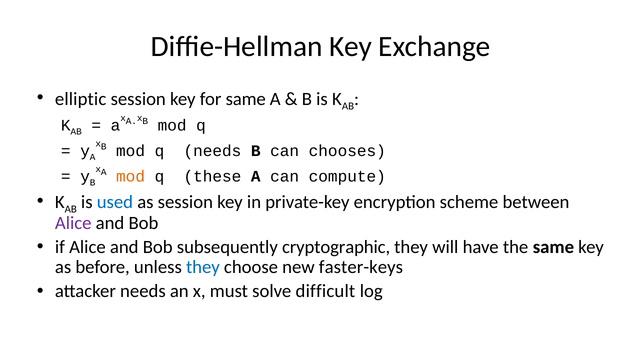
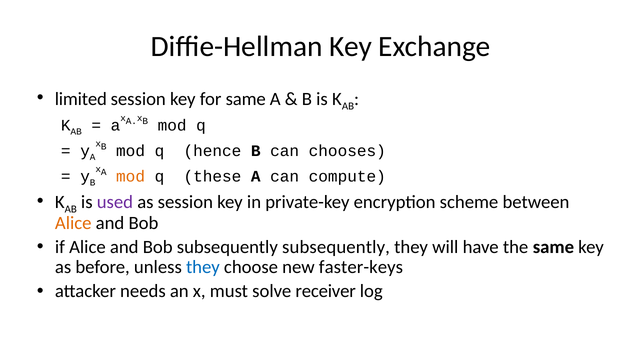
elliptic: elliptic -> limited
q needs: needs -> hence
used colour: blue -> purple
Alice at (73, 223) colour: purple -> orange
subsequently cryptographic: cryptographic -> subsequently
difficult: difficult -> receiver
